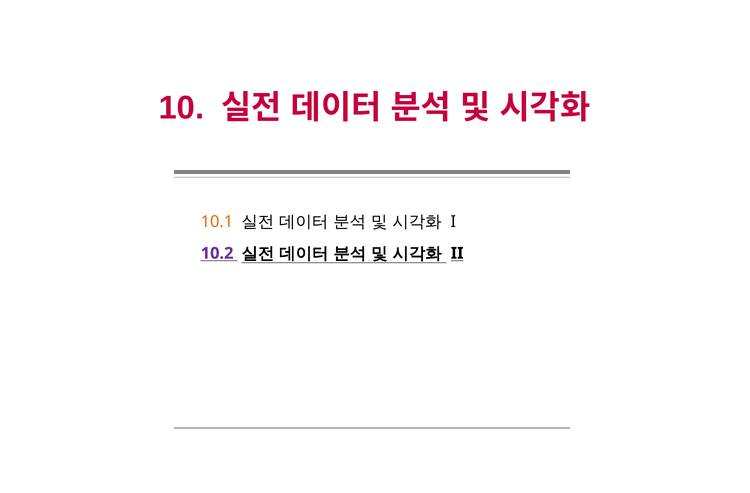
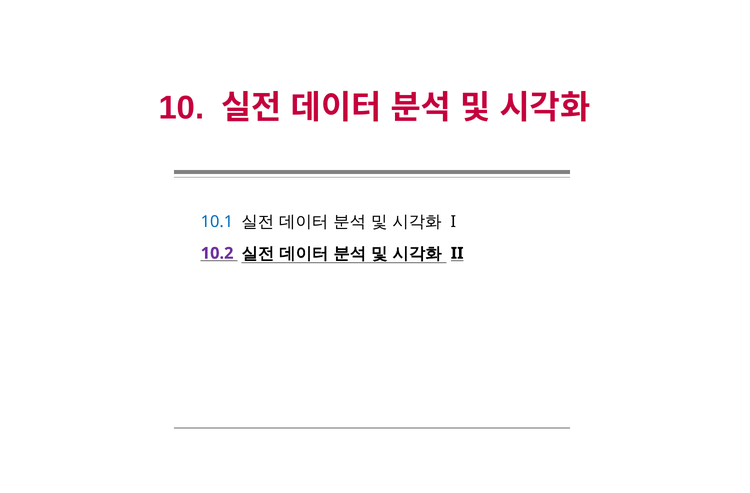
10.1 colour: orange -> blue
